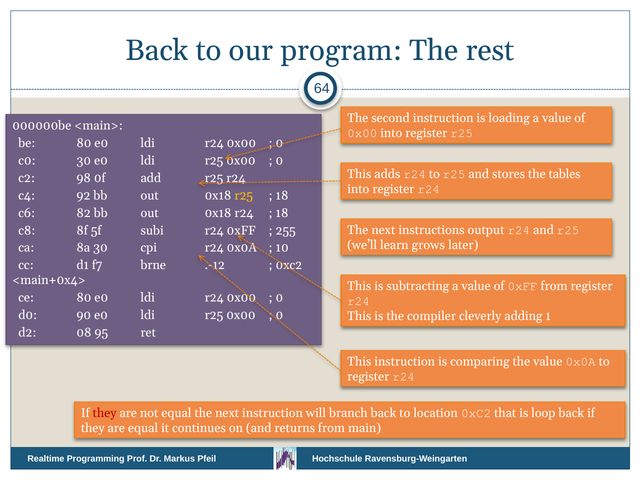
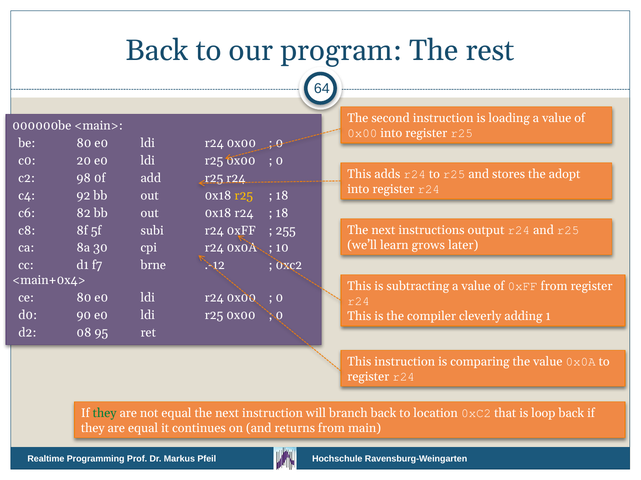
c0 30: 30 -> 20
tables: tables -> adopt
they at (105, 414) colour: red -> green
